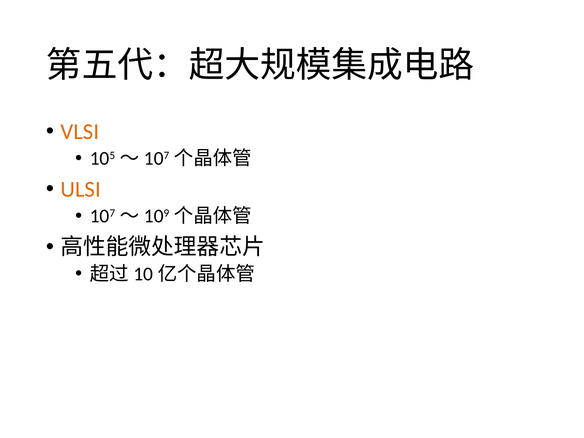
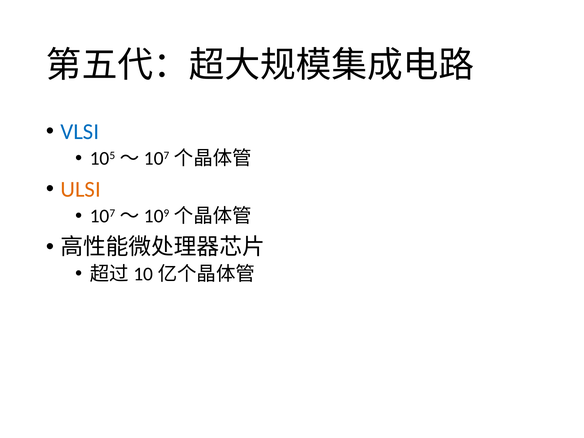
VLSI colour: orange -> blue
